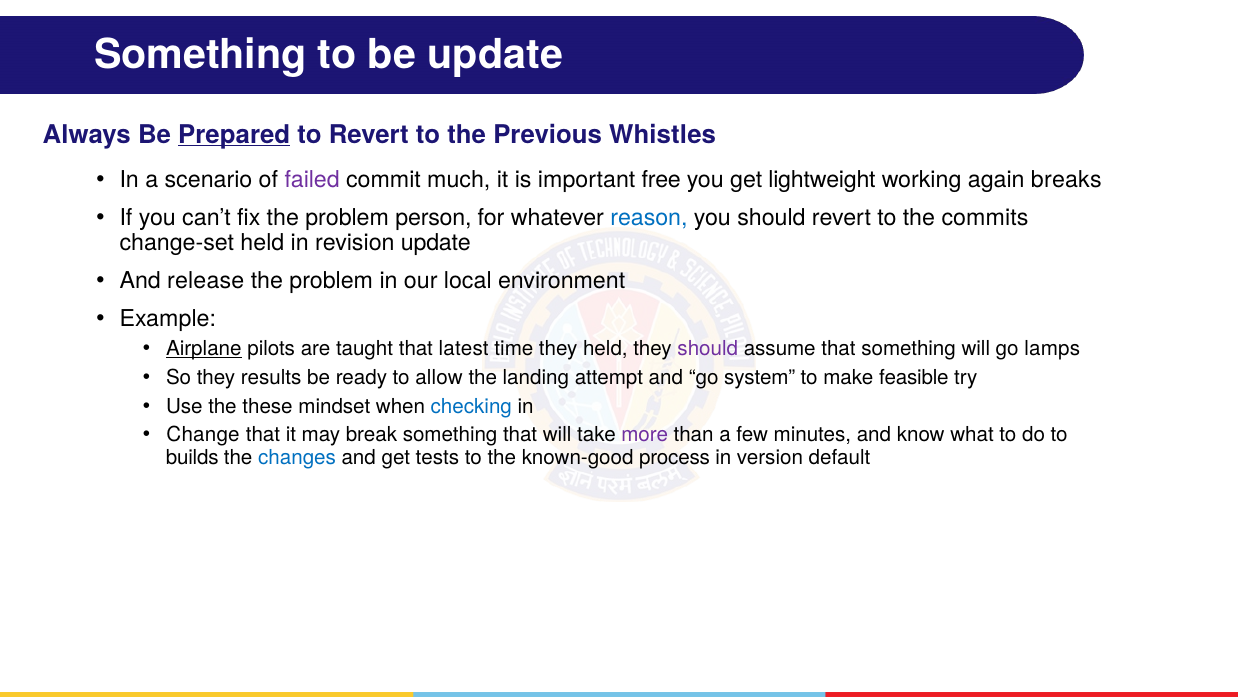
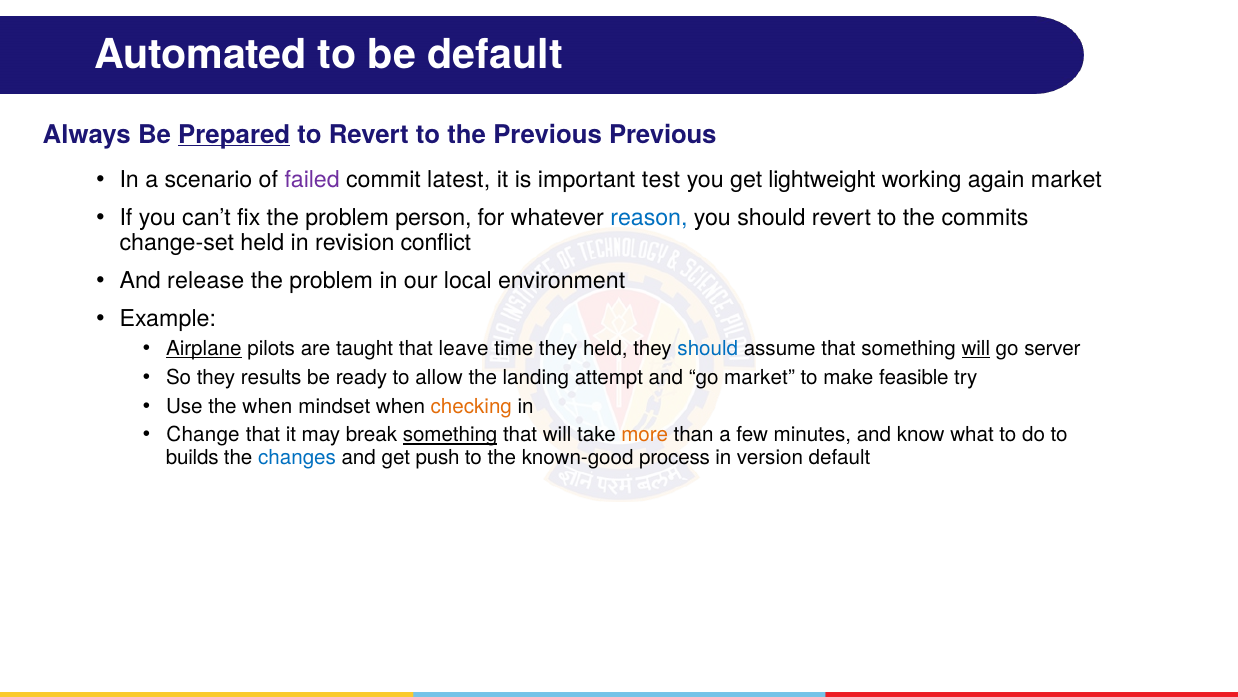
Something at (200, 55): Something -> Automated
be update: update -> default
Previous Whistles: Whistles -> Previous
much: much -> latest
free: free -> test
again breaks: breaks -> market
revision update: update -> conflict
latest: latest -> leave
should at (708, 349) colour: purple -> blue
will at (976, 349) underline: none -> present
lamps: lamps -> server
go system: system -> market
the these: these -> when
checking colour: blue -> orange
something at (450, 435) underline: none -> present
more colour: purple -> orange
tests: tests -> push
